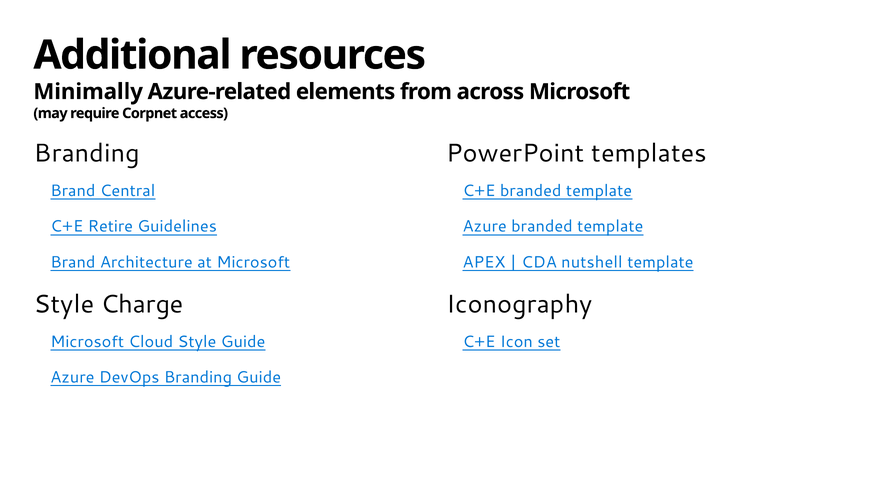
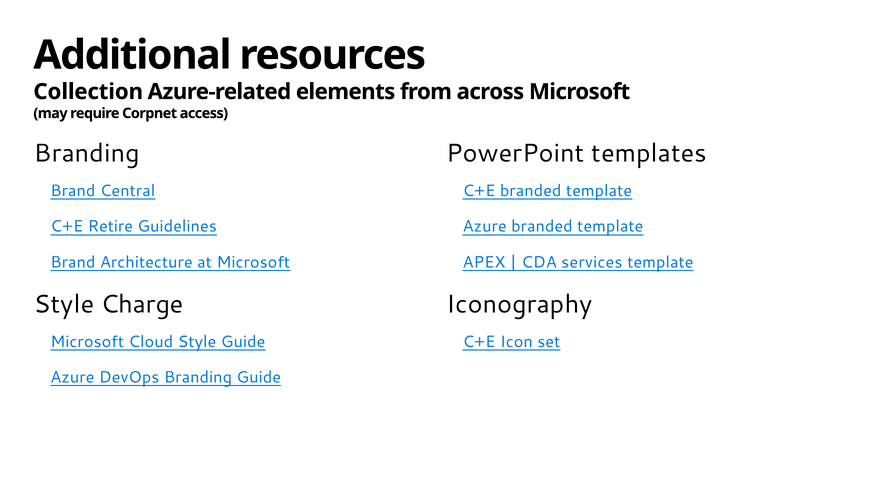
Minimally: Minimally -> Collection
nutshell: nutshell -> services
